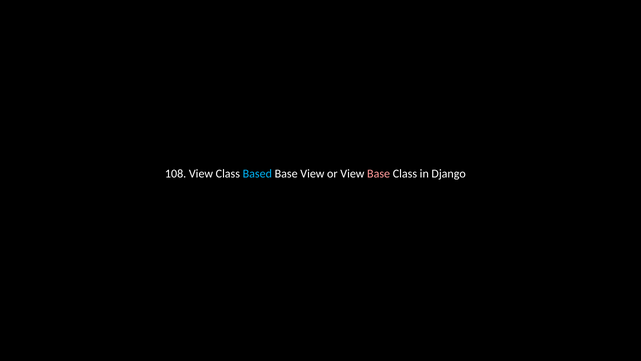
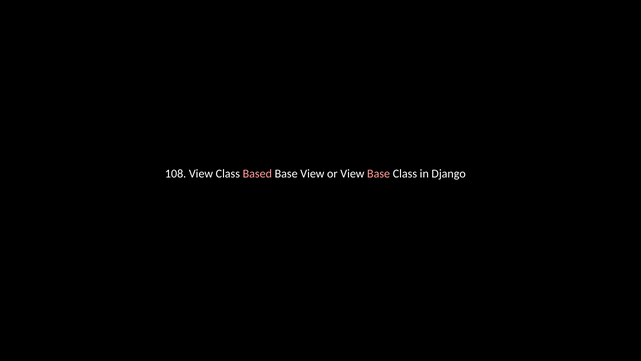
Based colour: light blue -> pink
